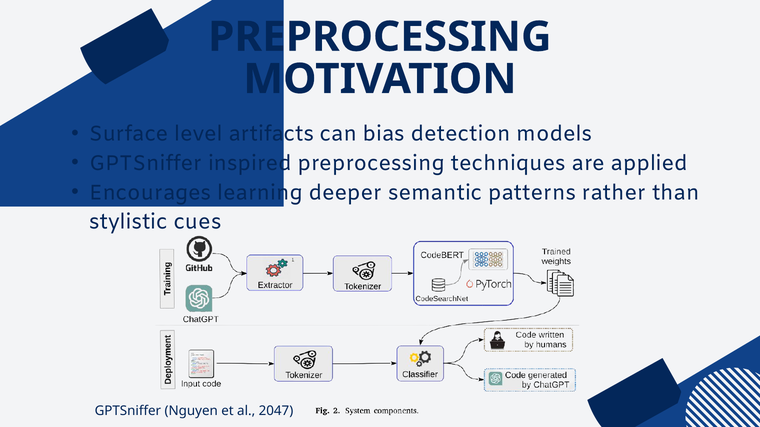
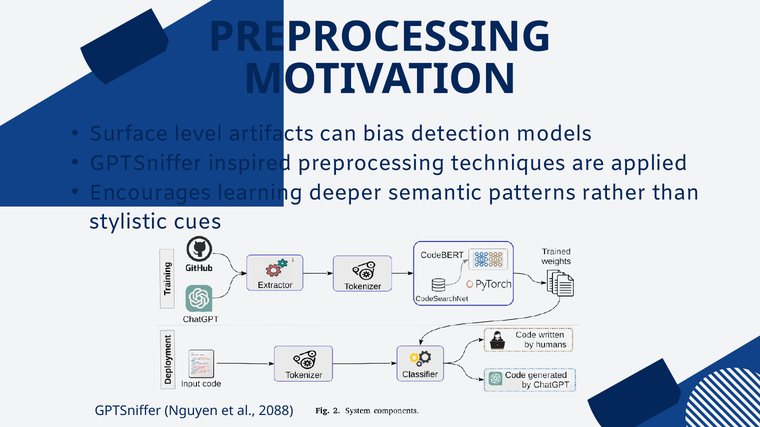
2047: 2047 -> 2088
